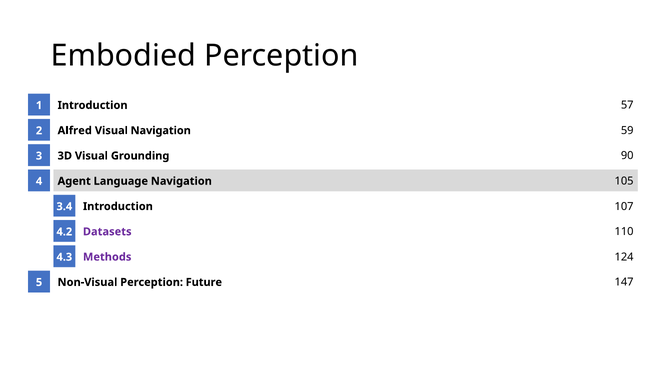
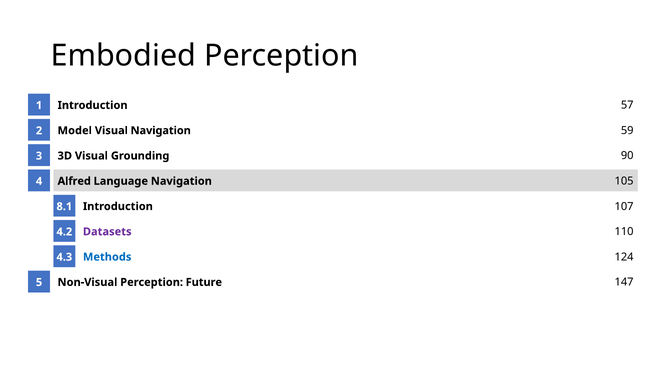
Alfred: Alfred -> Model
Agent: Agent -> Alfred
3.4: 3.4 -> 8.1
Methods colour: purple -> blue
